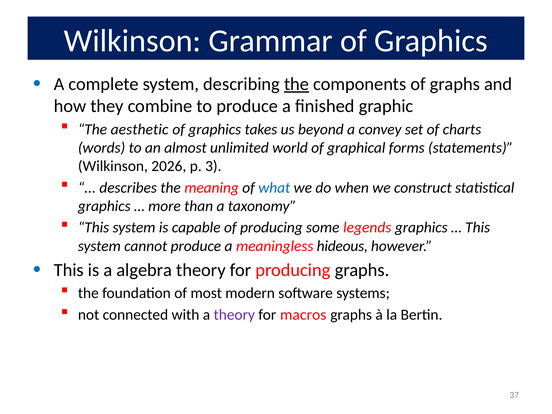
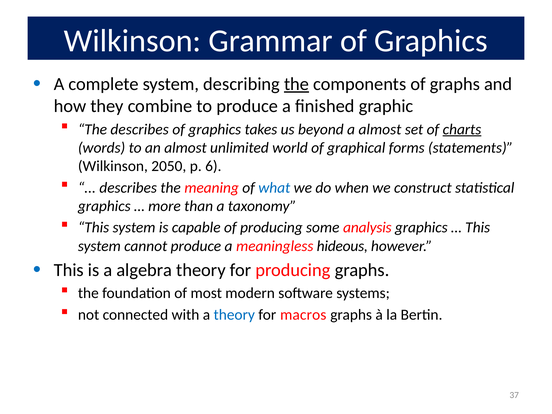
The aesthetic: aesthetic -> describes
a convey: convey -> almost
charts underline: none -> present
2026: 2026 -> 2050
3: 3 -> 6
legends: legends -> analysis
theory at (234, 315) colour: purple -> blue
